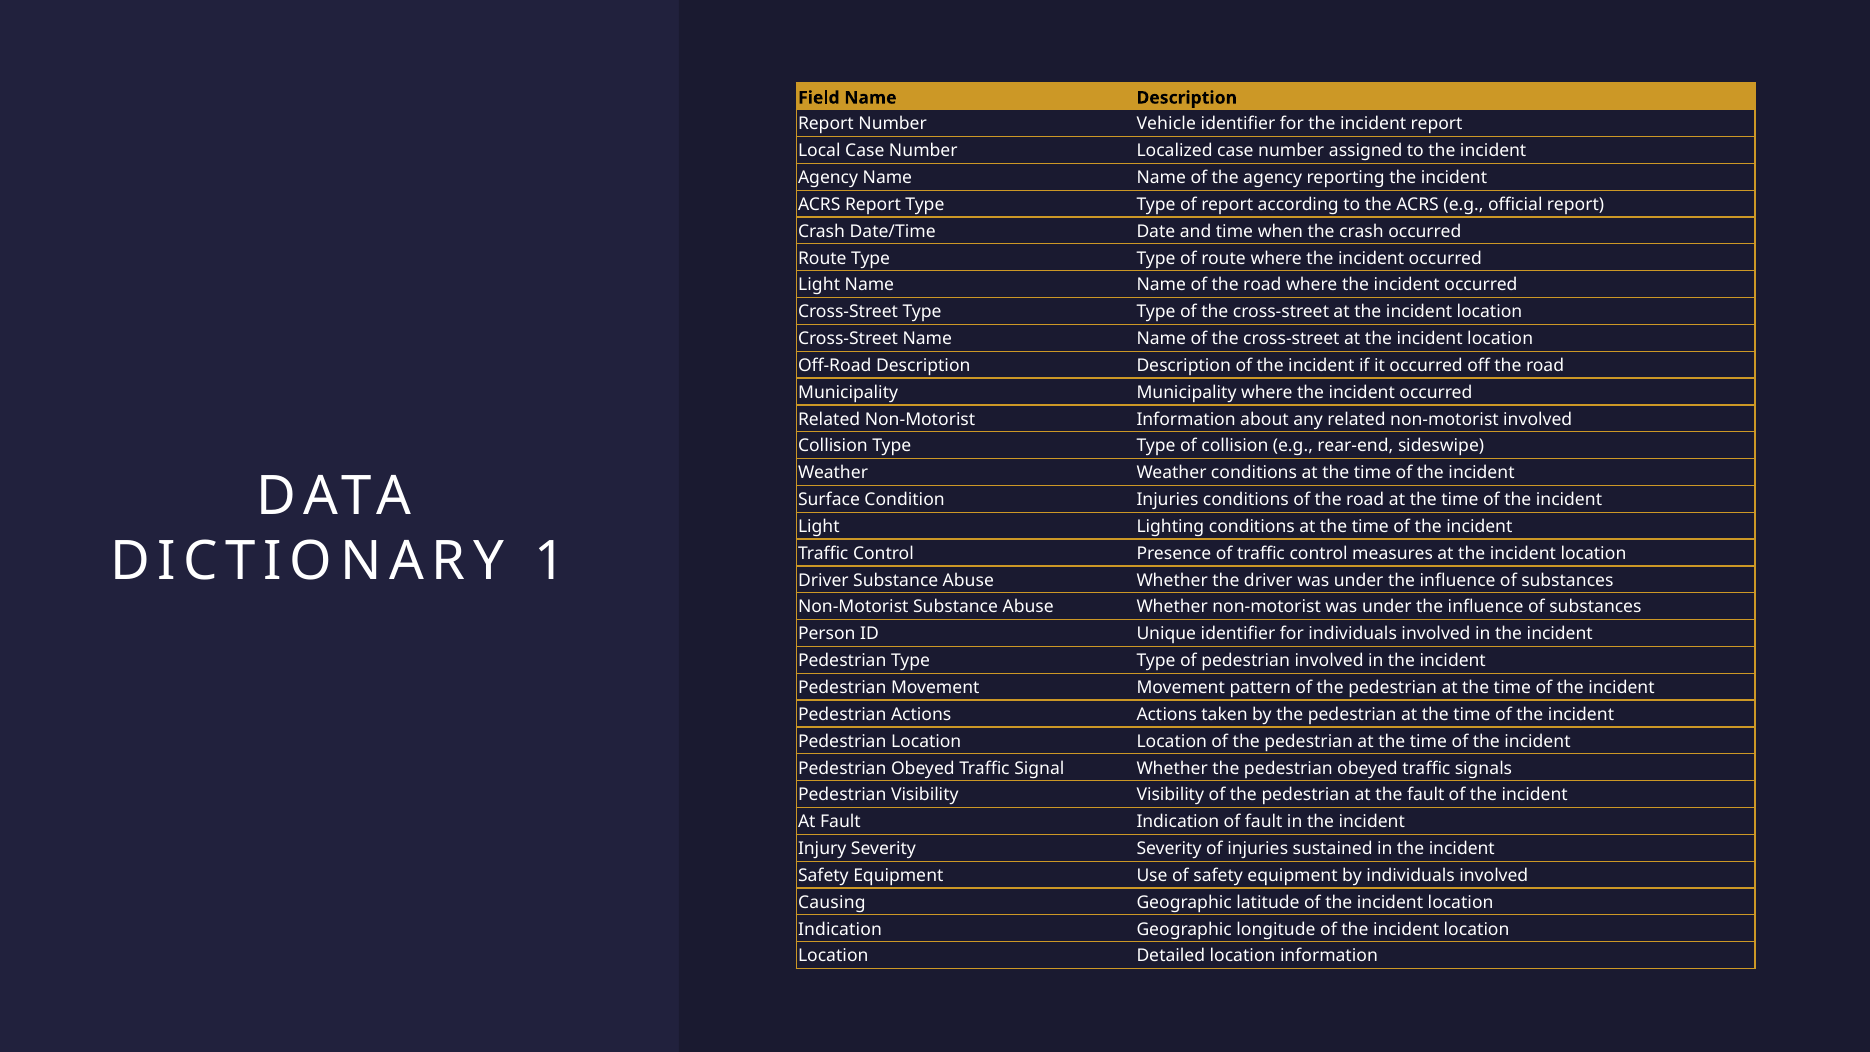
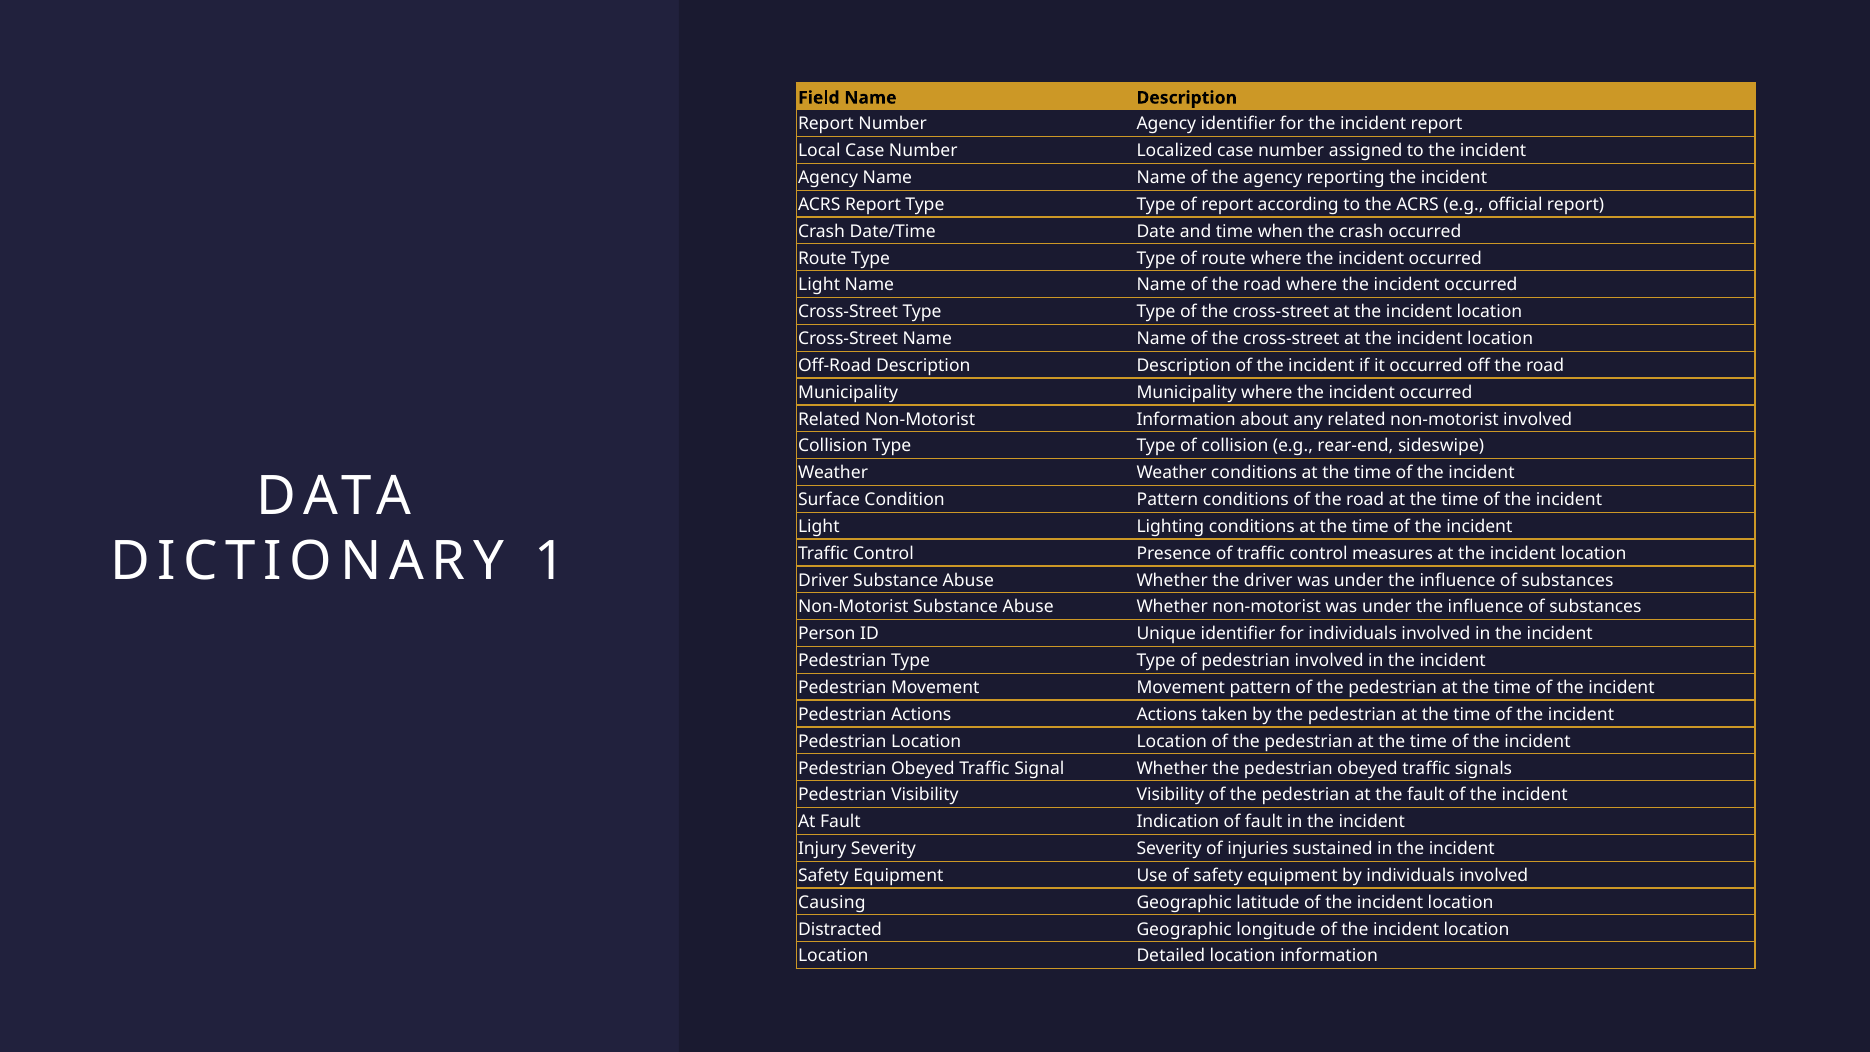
Number Vehicle: Vehicle -> Agency
Condition Injuries: Injuries -> Pattern
Indication at (840, 929): Indication -> Distracted
